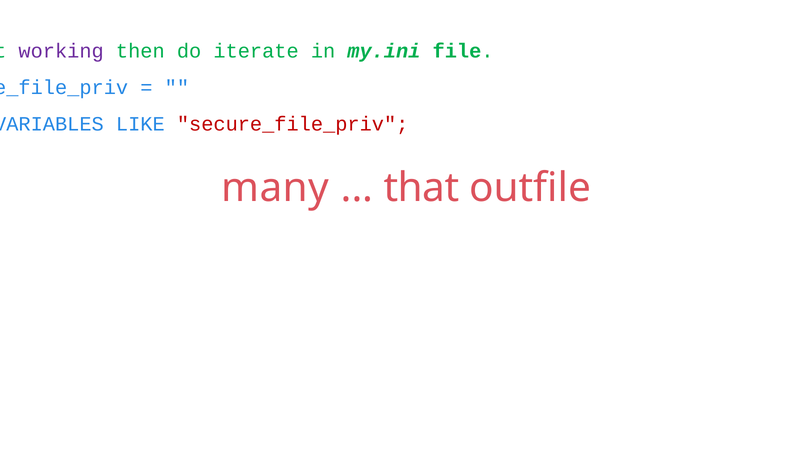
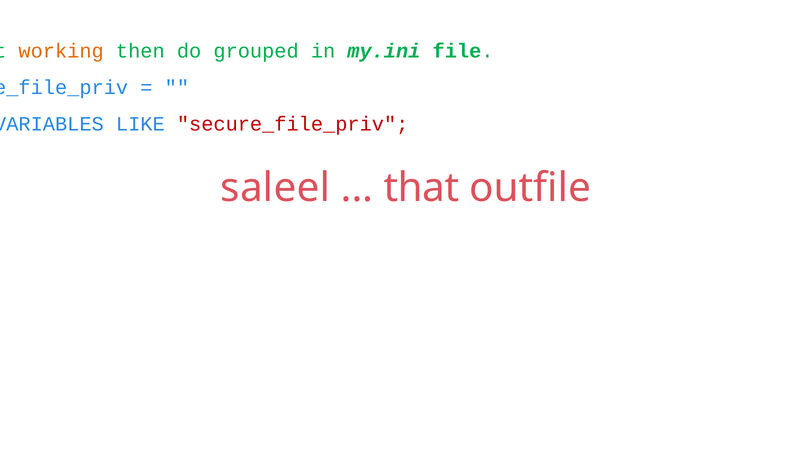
working colour: purple -> orange
iterate: iterate -> grouped
many: many -> saleel
